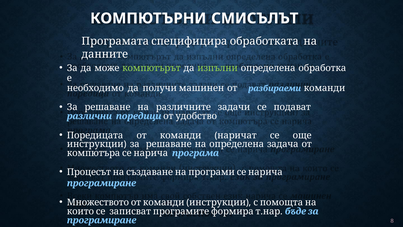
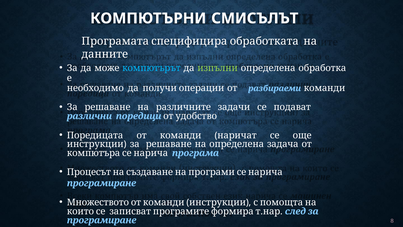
компютърът colour: light green -> light blue
получи машинен: машинен -> операции
бъде: бъде -> след
